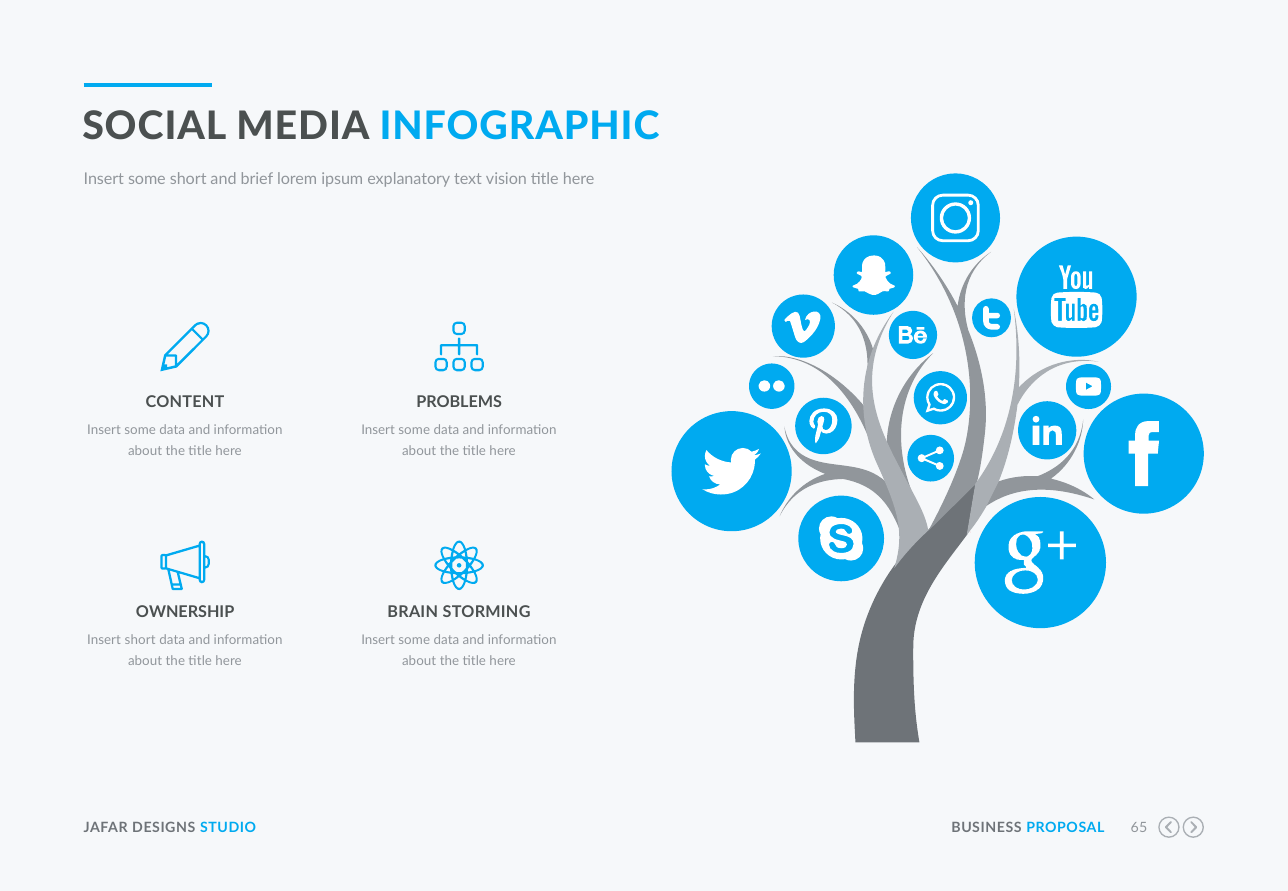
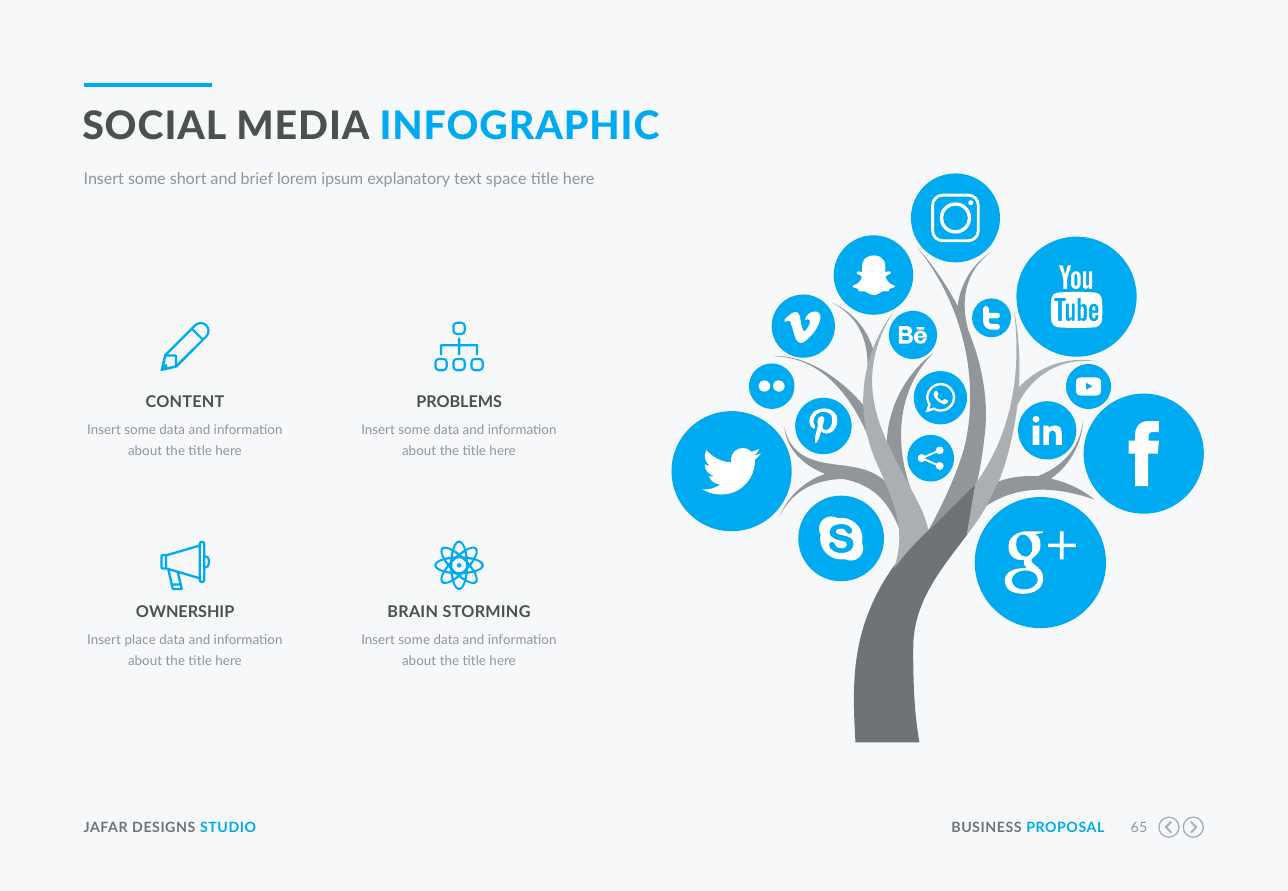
vision: vision -> space
Insert short: short -> place
